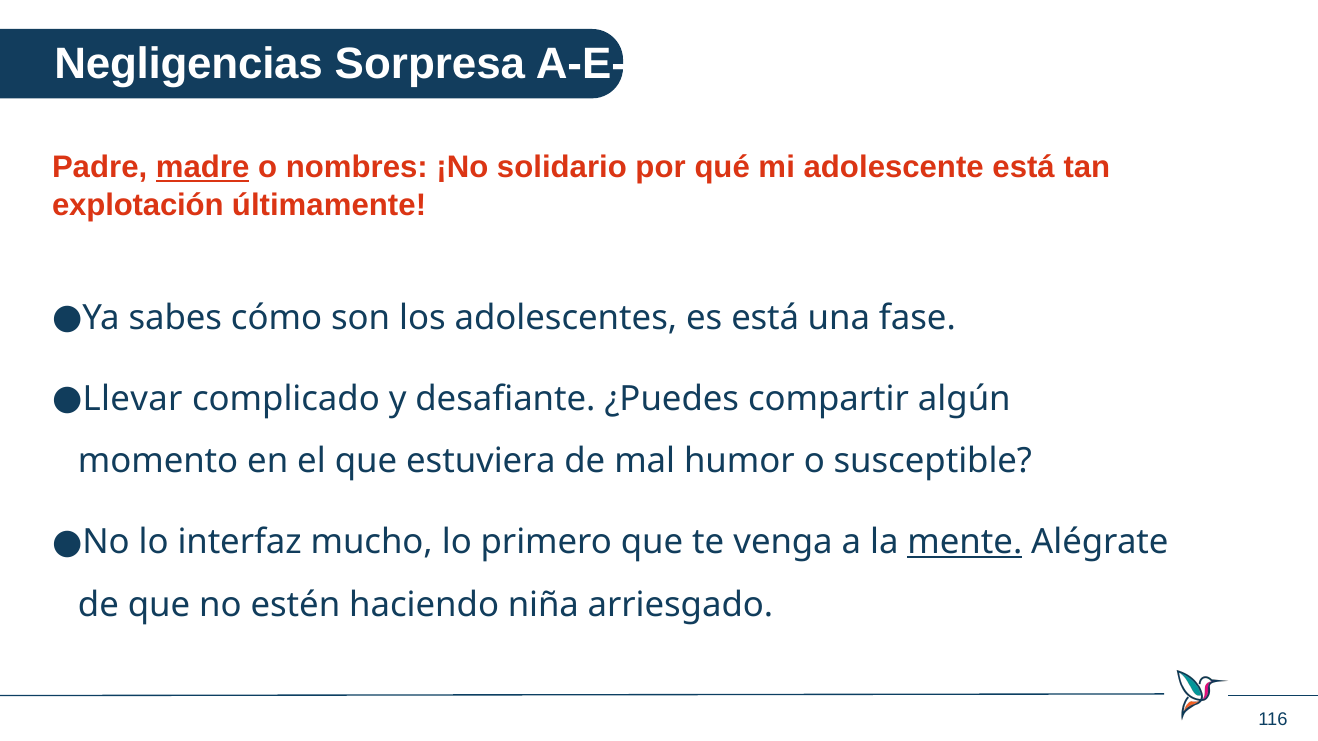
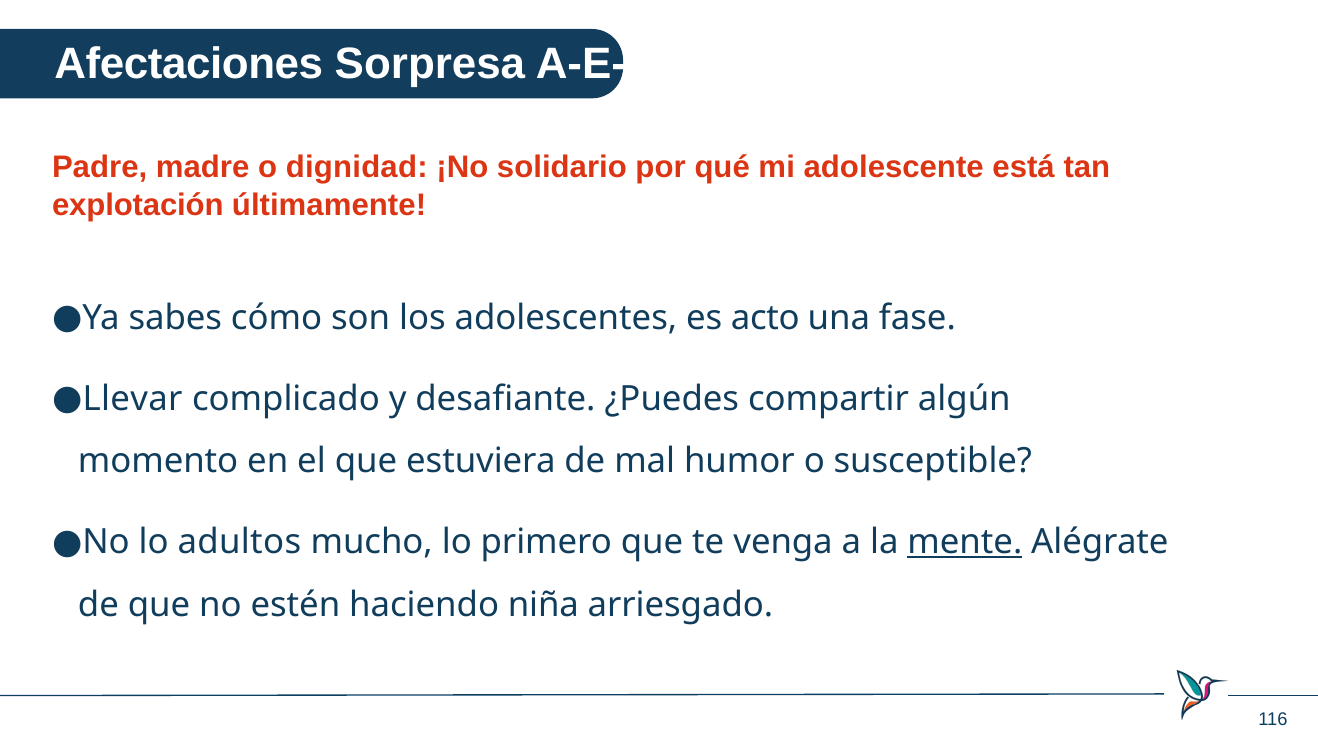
Negligencias: Negligencias -> Afectaciones
madre underline: present -> none
nombres: nombres -> dignidad
es está: está -> acto
interfaz: interfaz -> adultos
